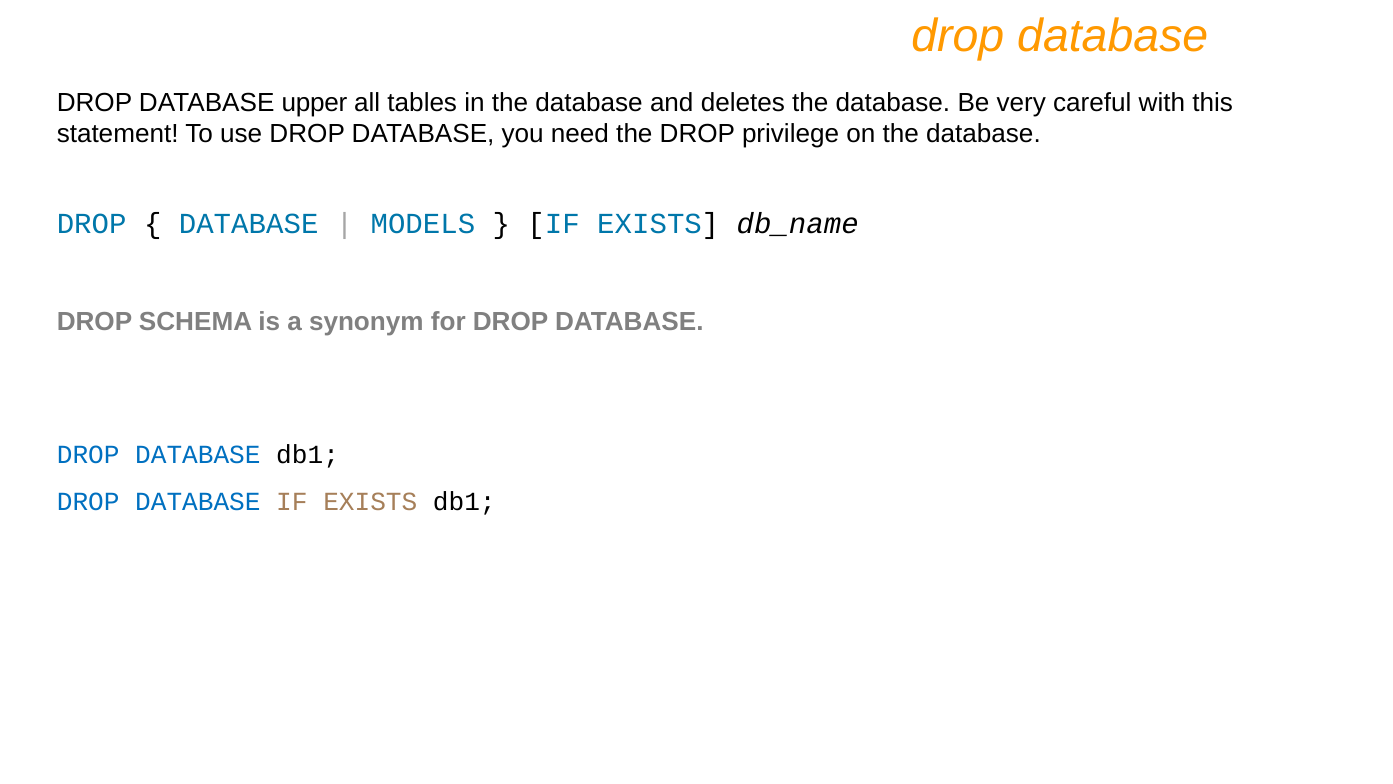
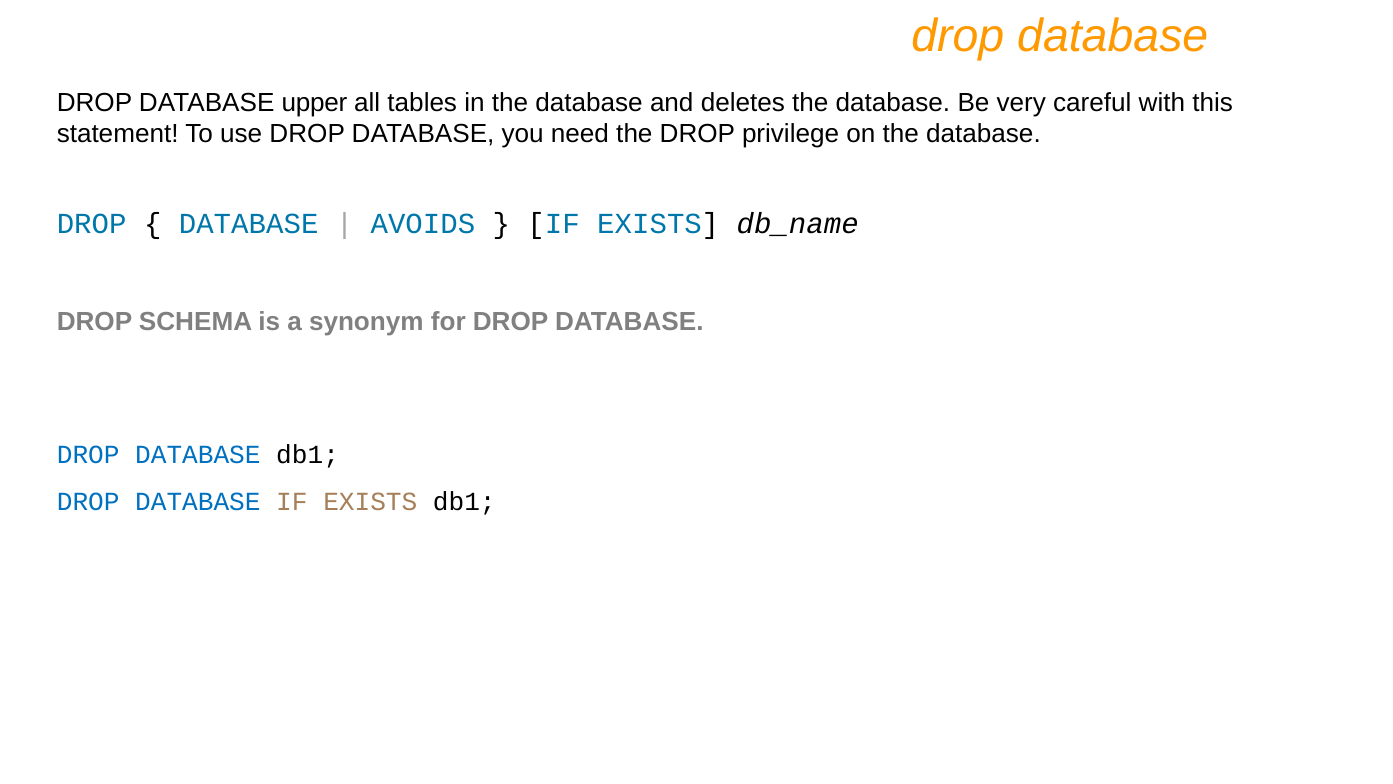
MODELS: MODELS -> AVOIDS
